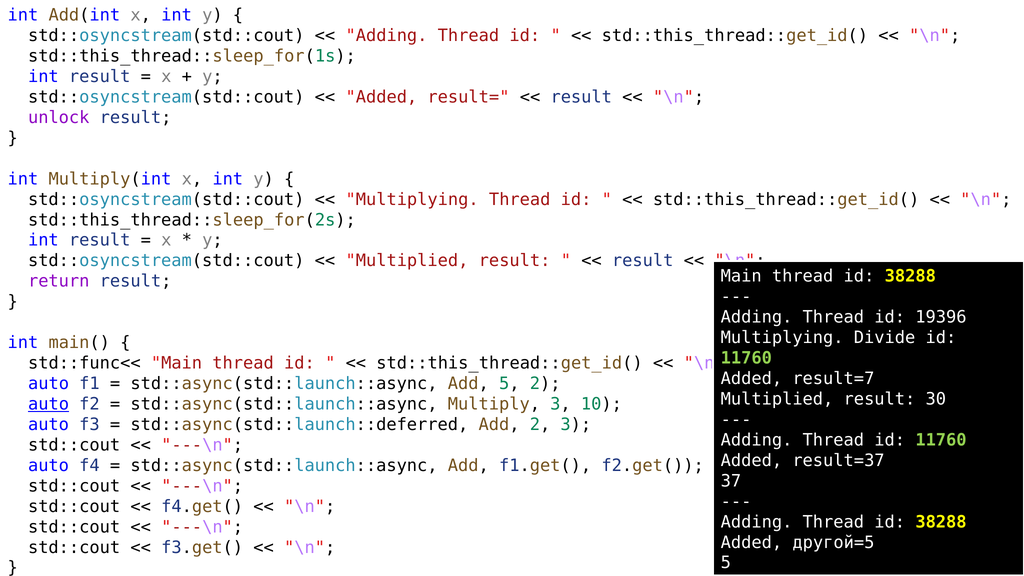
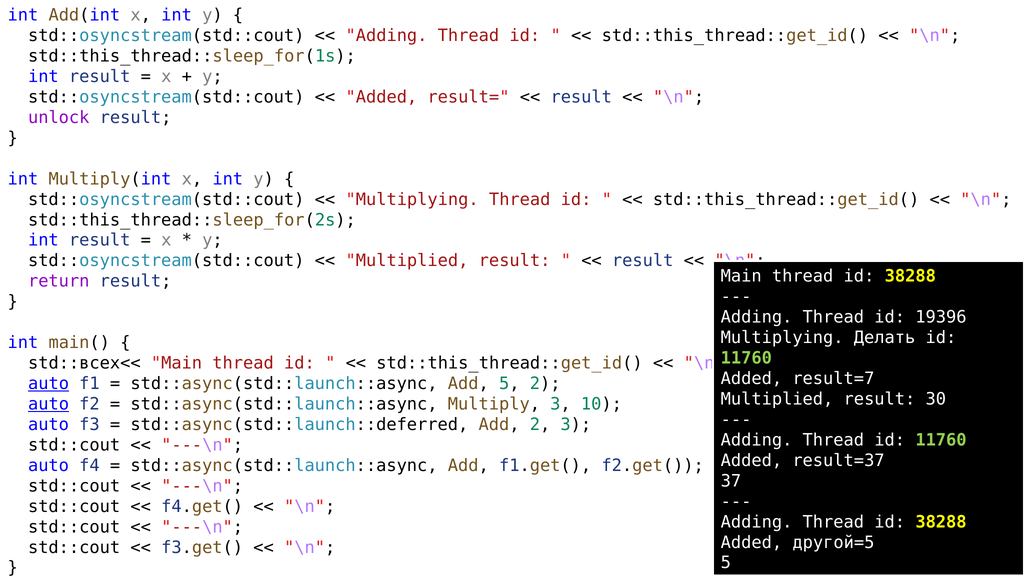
Divide: Divide -> Делать
std::func<<: std::func<< -> std::всех<<
auto at (49, 384) underline: none -> present
